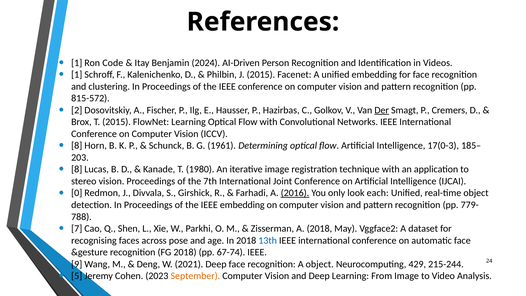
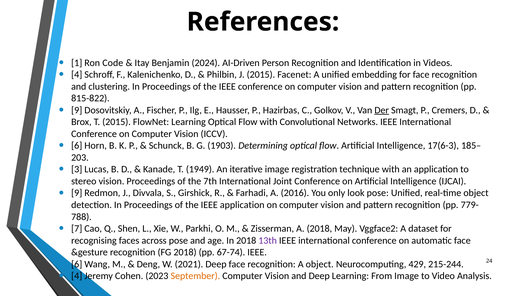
1 at (77, 75): 1 -> 4
815-572: 815-572 -> 815-822
2 at (77, 110): 2 -> 9
8 at (77, 146): 8 -> 6
1961: 1961 -> 1903
17(0-3: 17(0-3 -> 17(6-3
8 at (77, 169): 8 -> 3
1980: 1980 -> 1949
0 at (77, 193): 0 -> 9
2016 underline: present -> none
look each: each -> pose
IEEE embedding: embedding -> application
13th colour: blue -> purple
9 at (77, 264): 9 -> 6
5 at (77, 276): 5 -> 4
